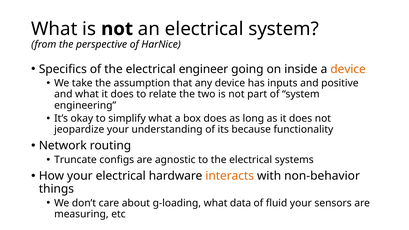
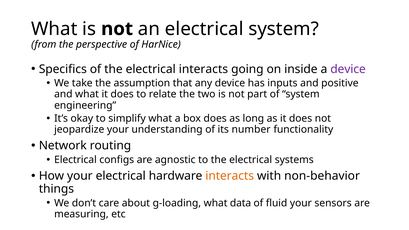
electrical engineer: engineer -> interacts
device at (348, 69) colour: orange -> purple
because: because -> number
Truncate at (75, 160): Truncate -> Electrical
